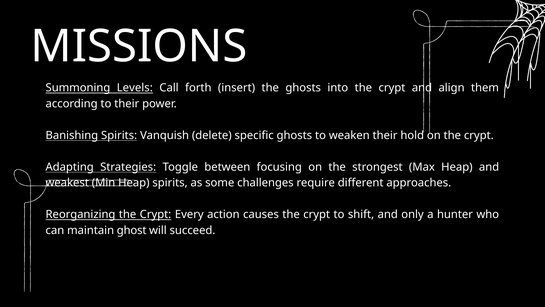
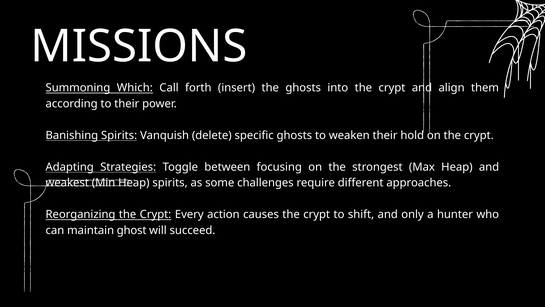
Levels: Levels -> Which
